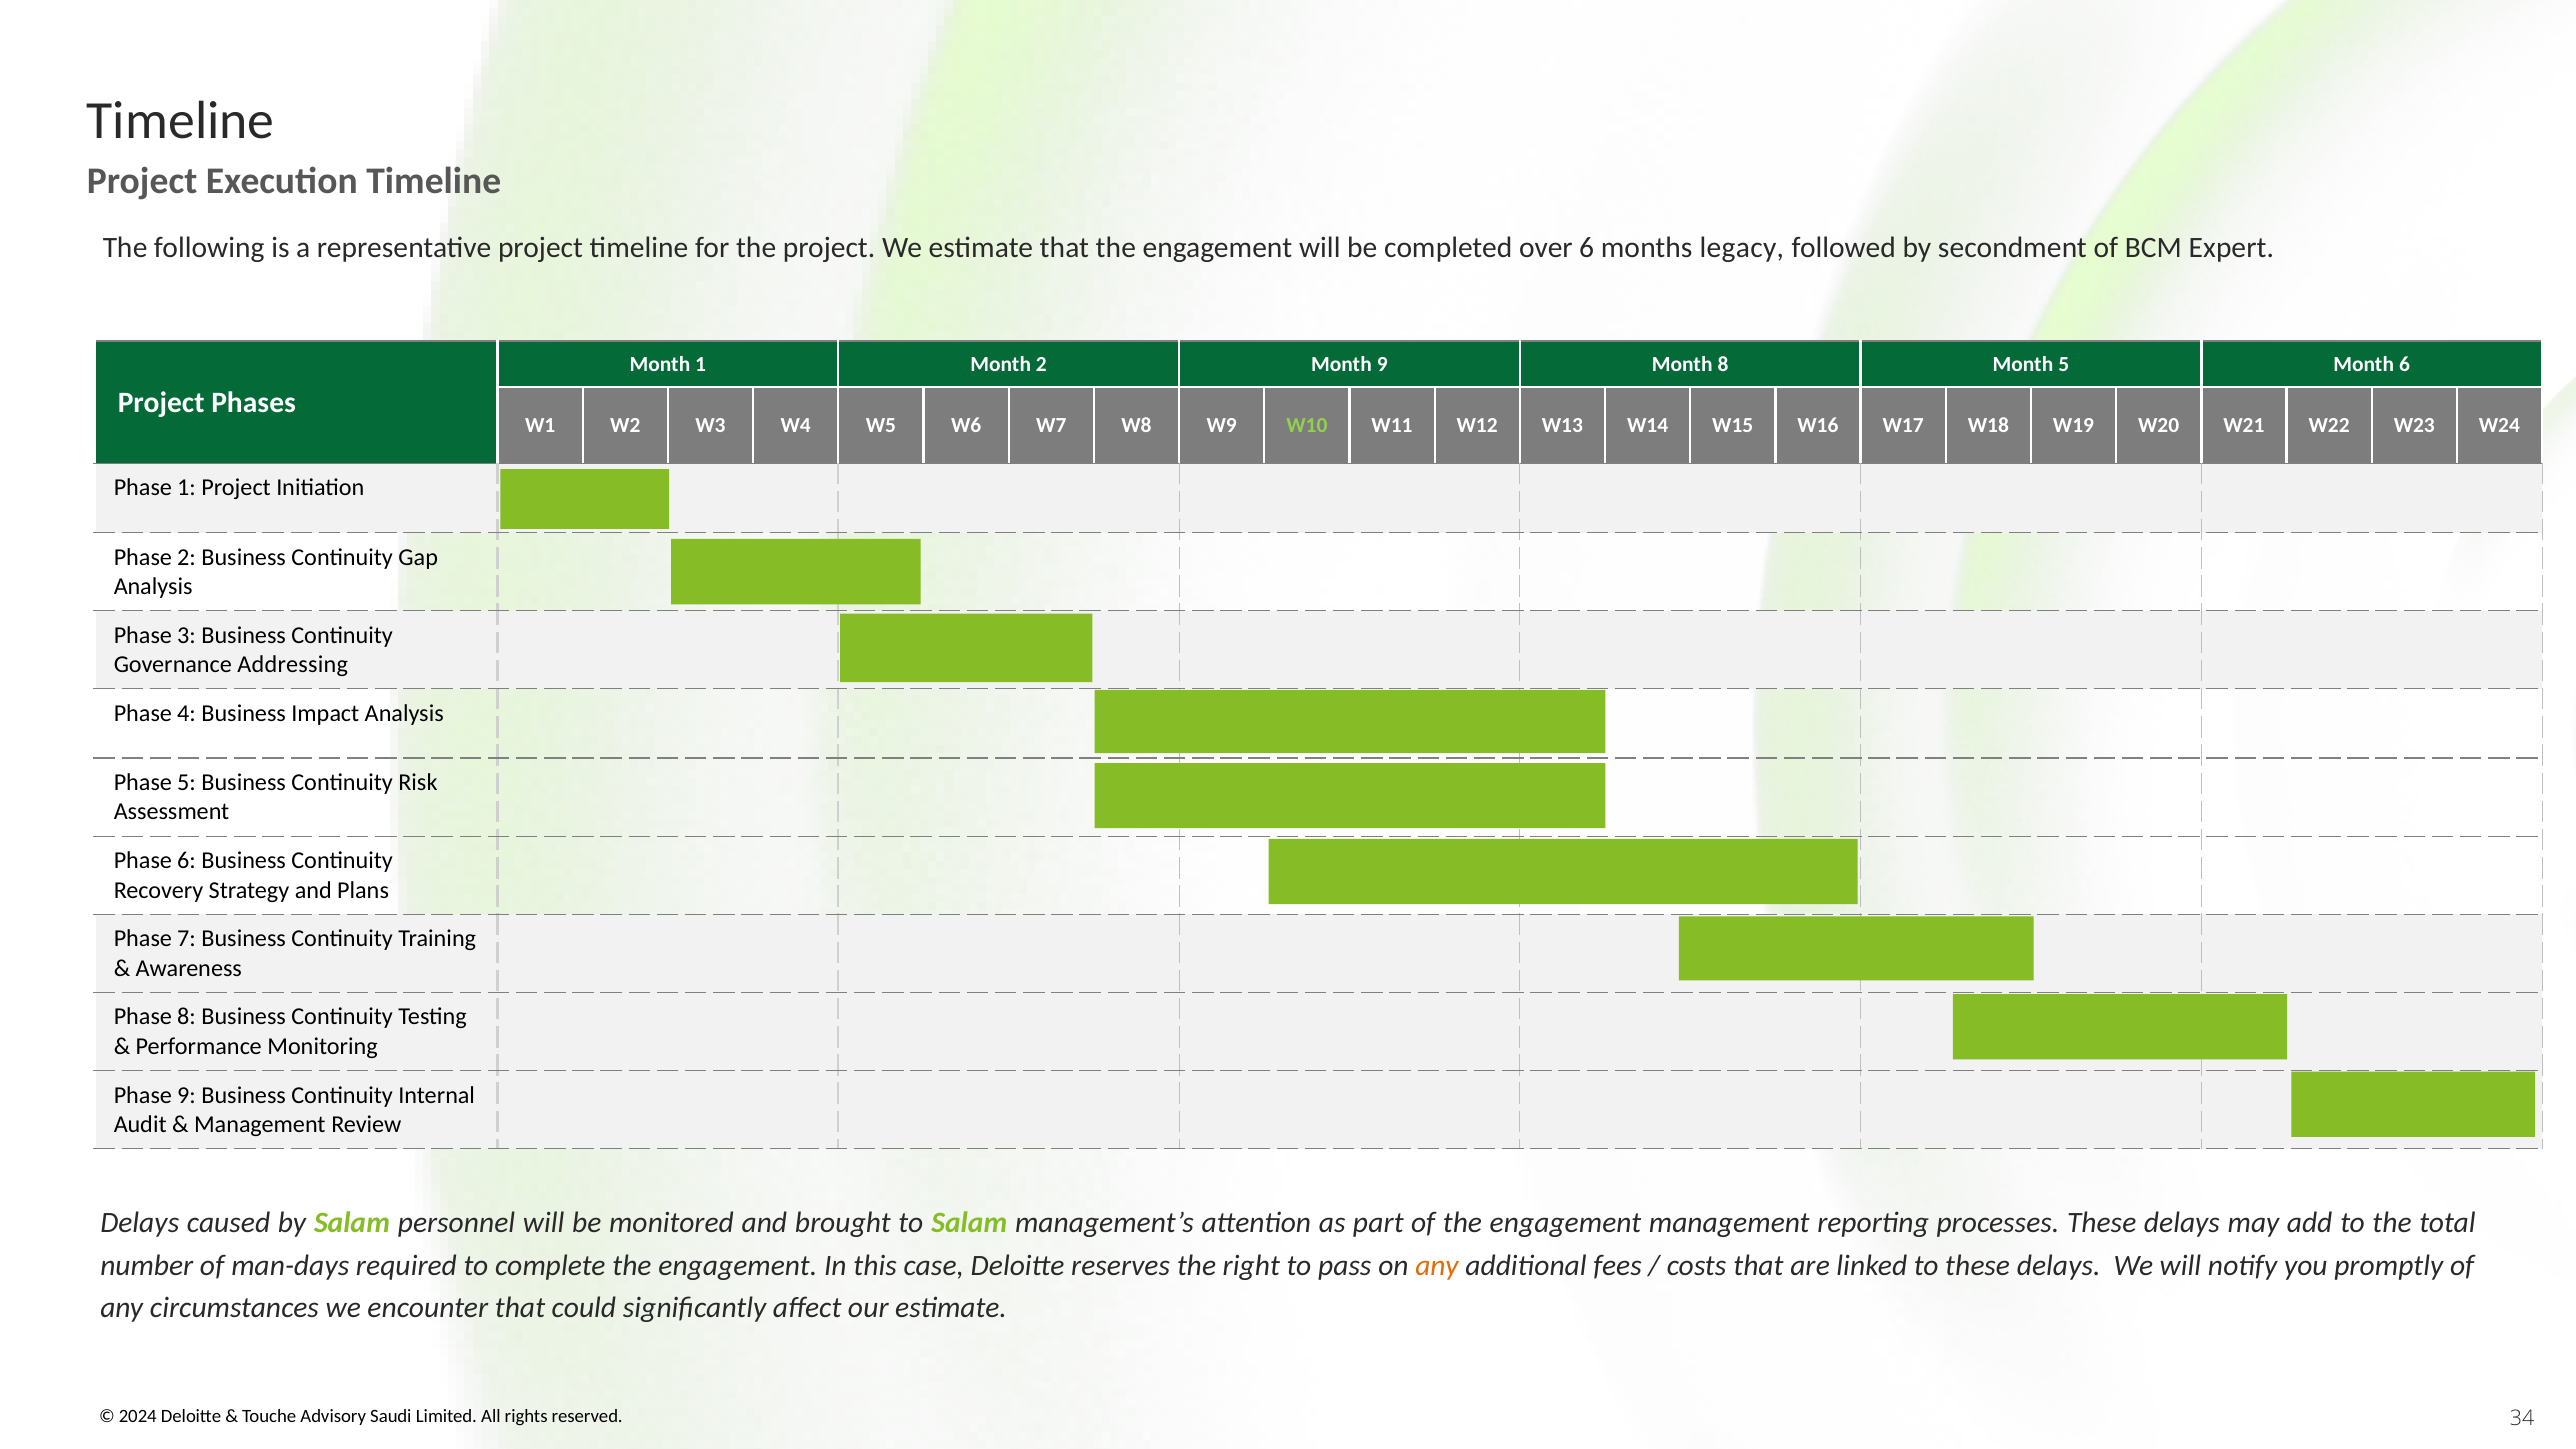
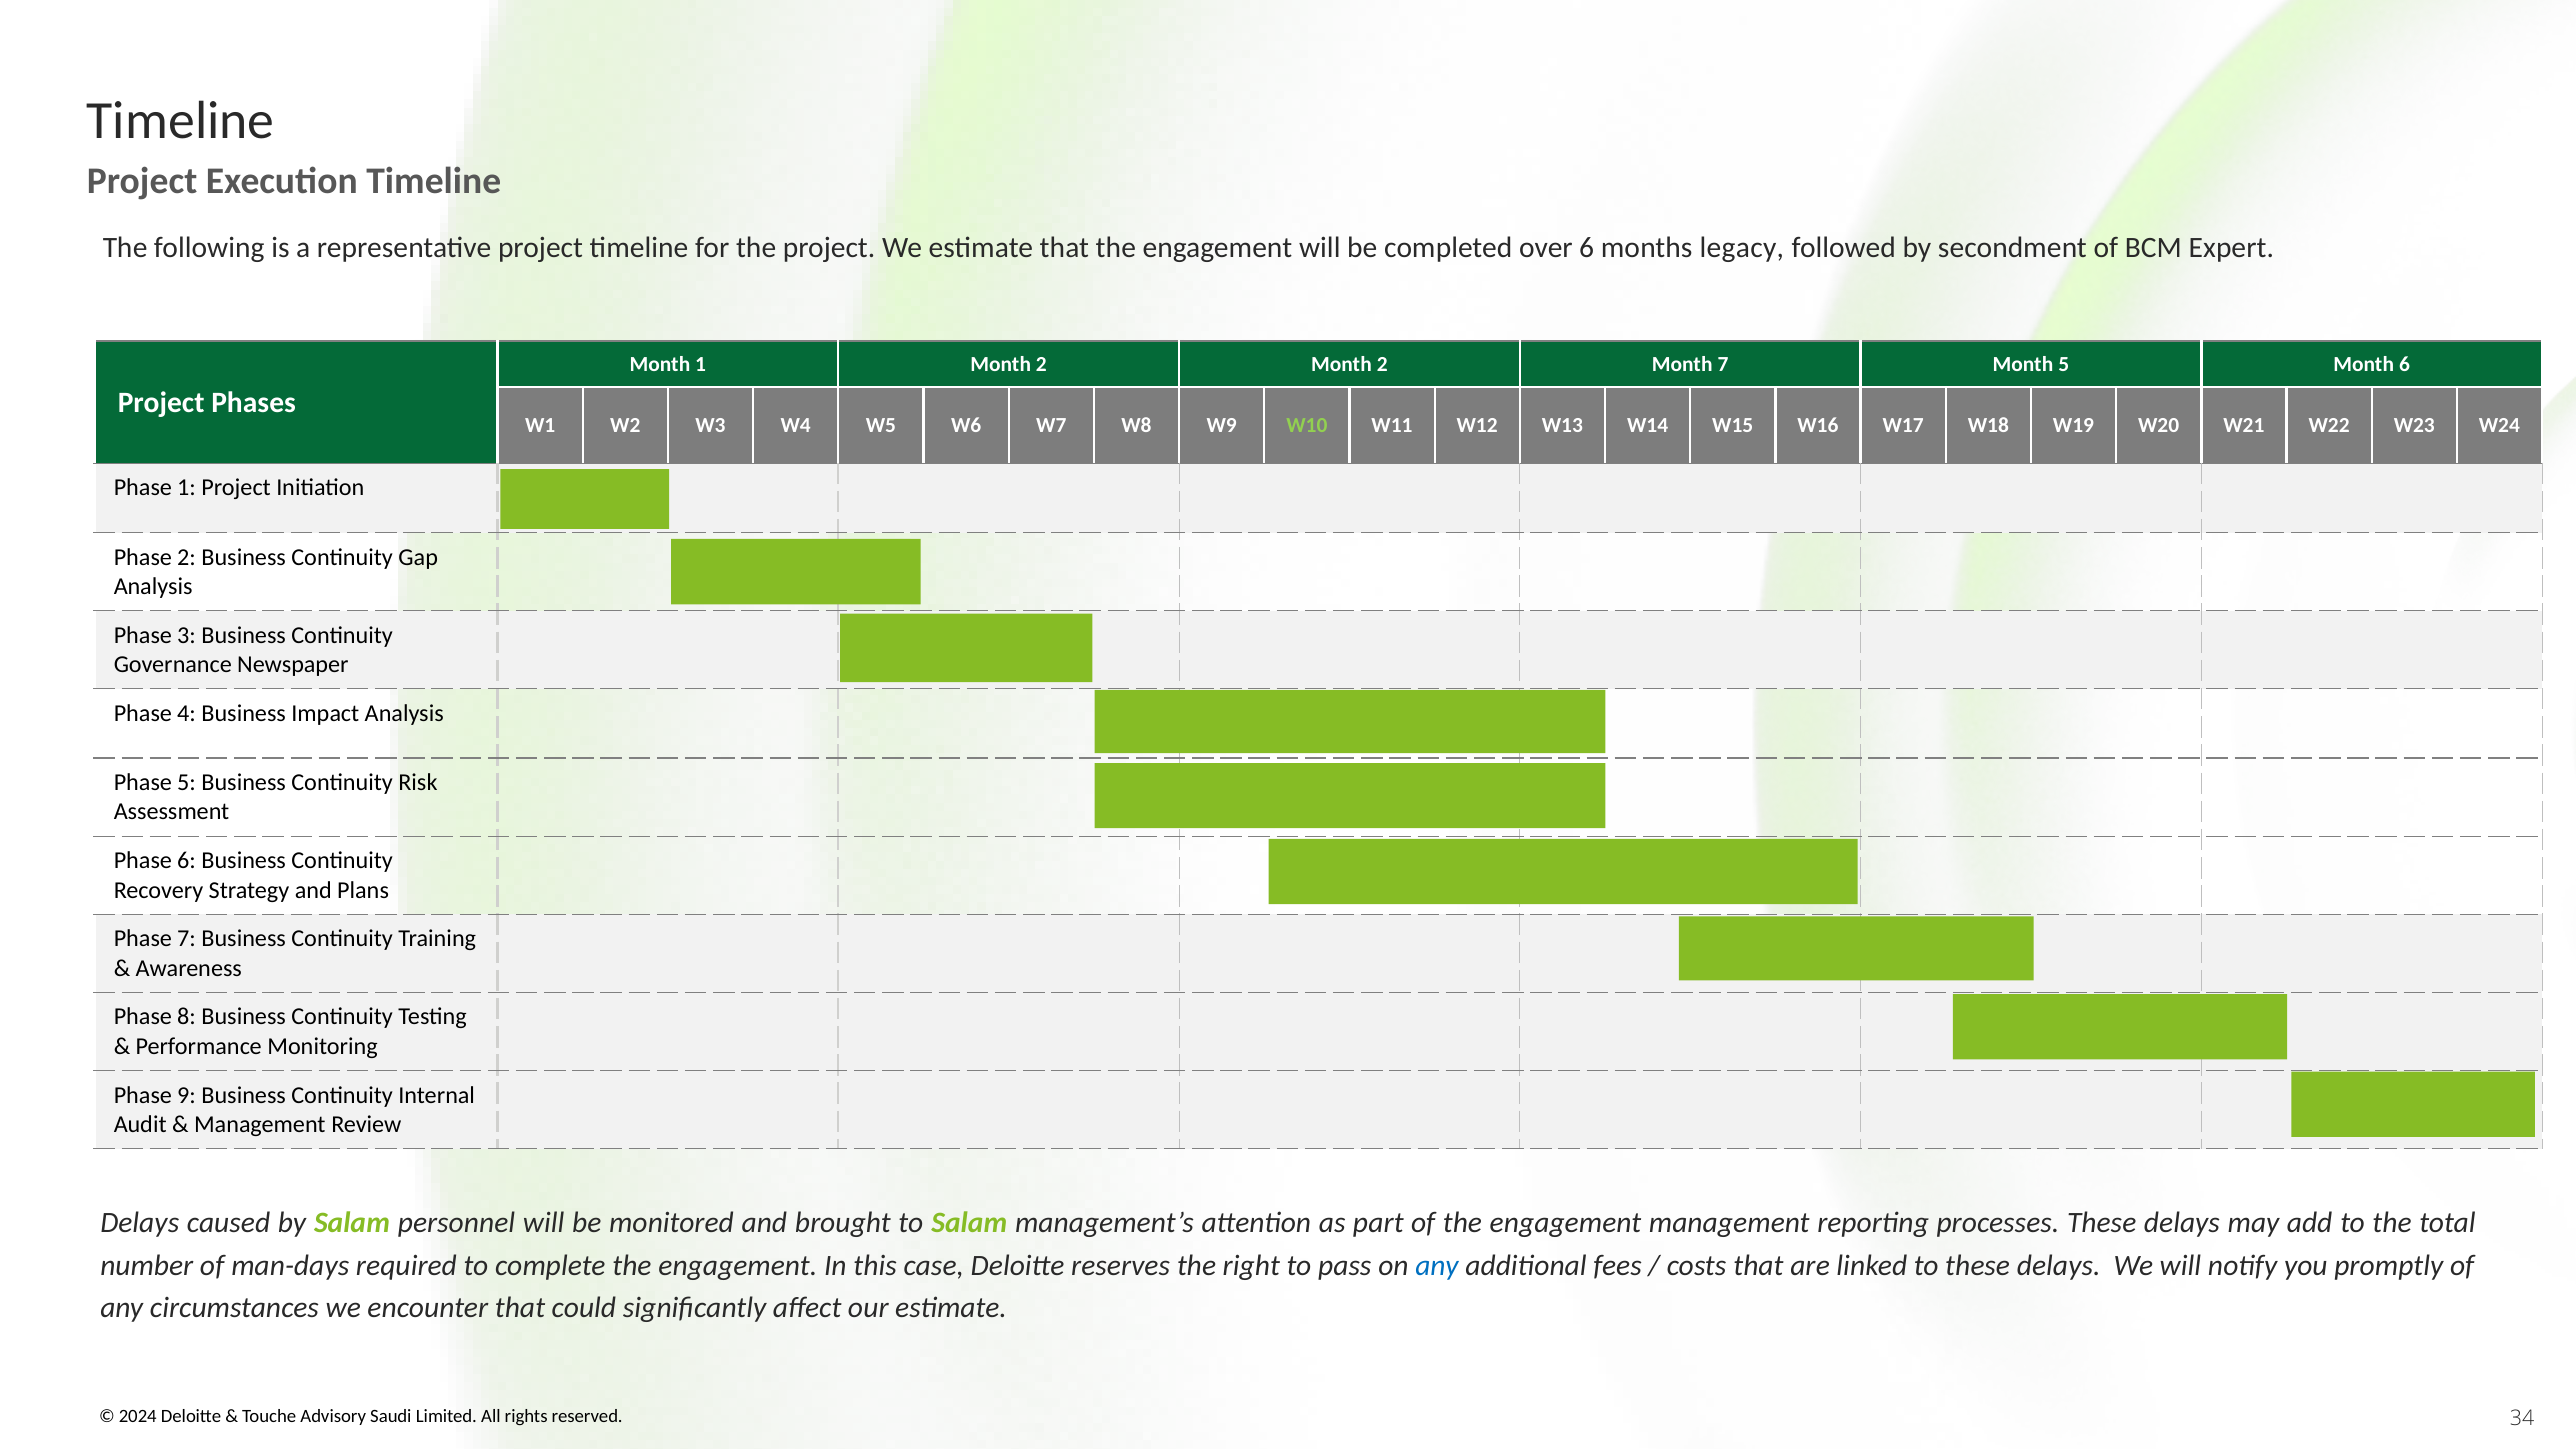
2 Month 9: 9 -> 2
Month 8: 8 -> 7
Addressing: Addressing -> Newspaper
any at (1437, 1266) colour: orange -> blue
